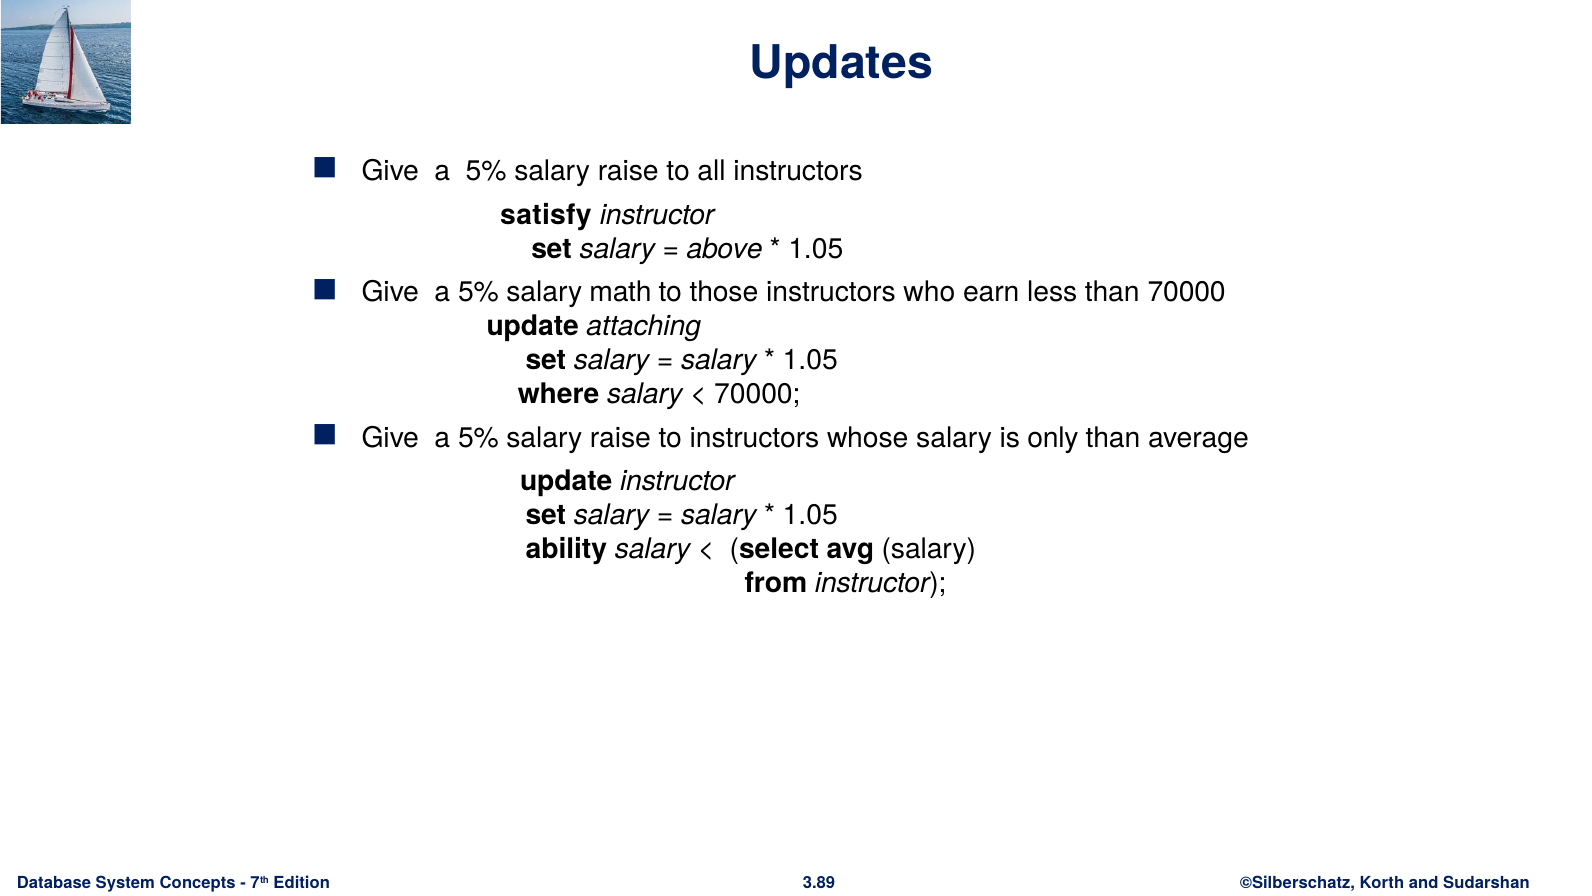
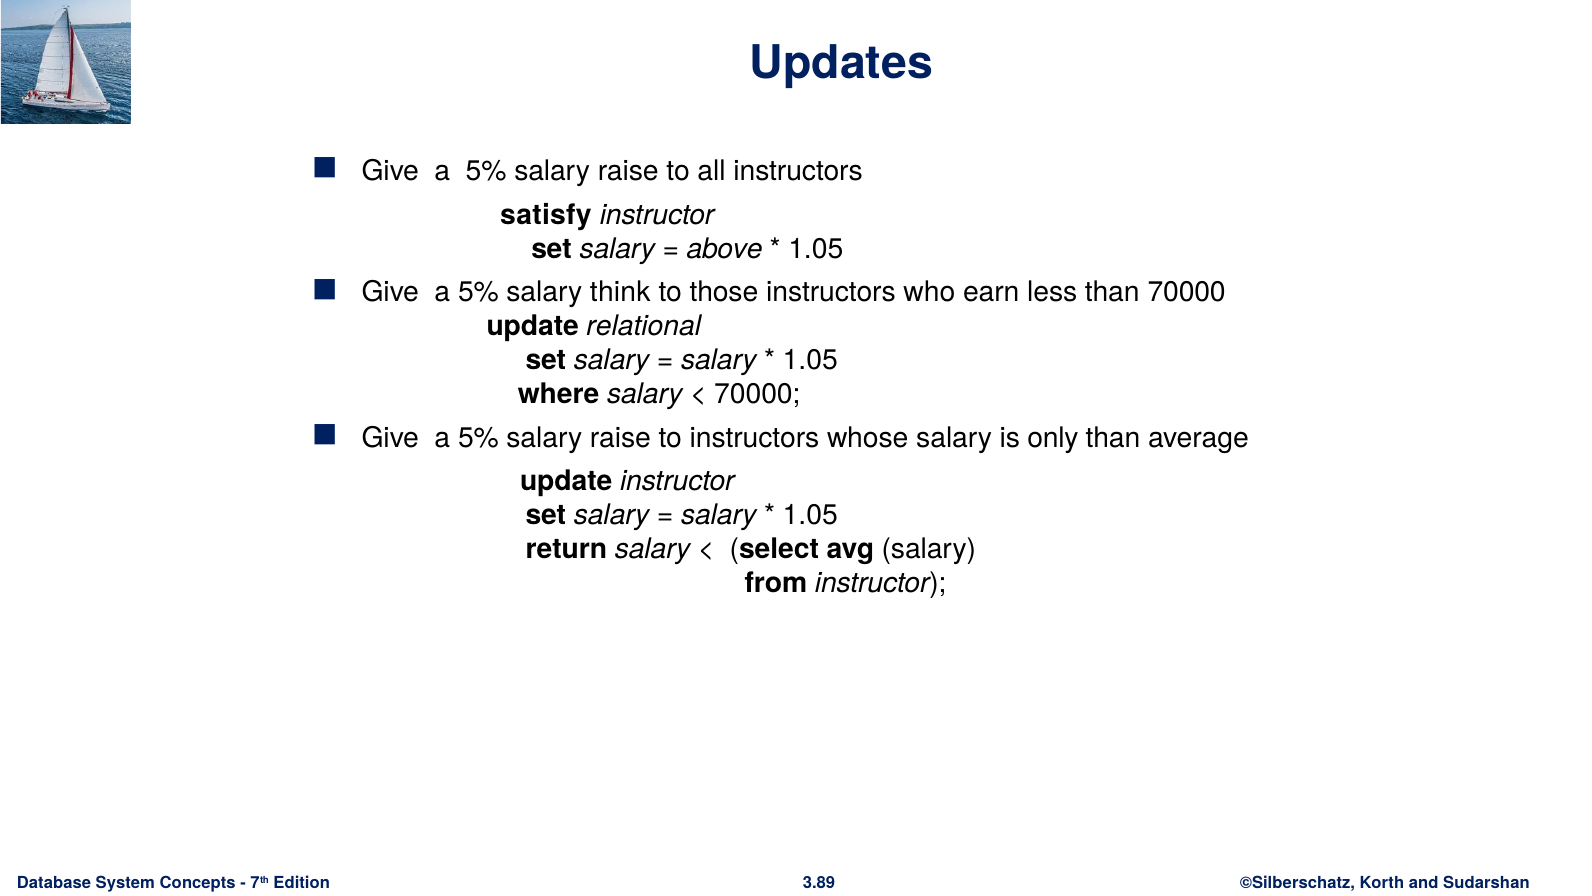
math: math -> think
attaching: attaching -> relational
ability: ability -> return
